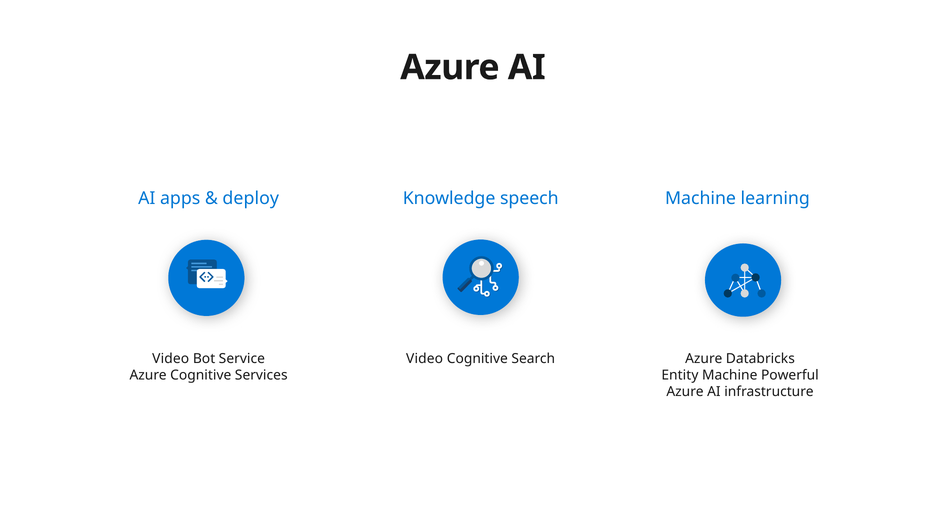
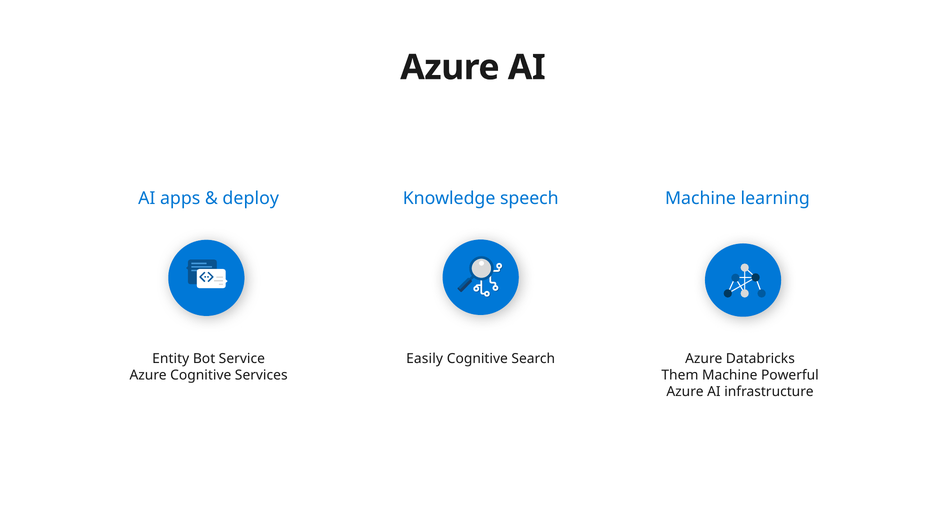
Video at (171, 359): Video -> Entity
Video at (425, 359): Video -> Easily
Entity: Entity -> Them
